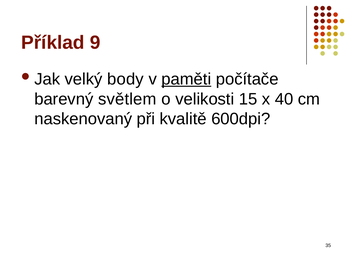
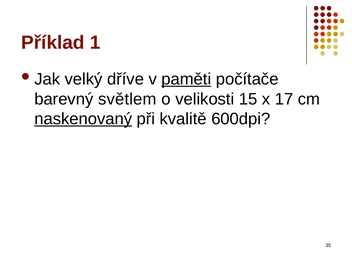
9: 9 -> 1
body: body -> dříve
40: 40 -> 17
naskenovaný underline: none -> present
